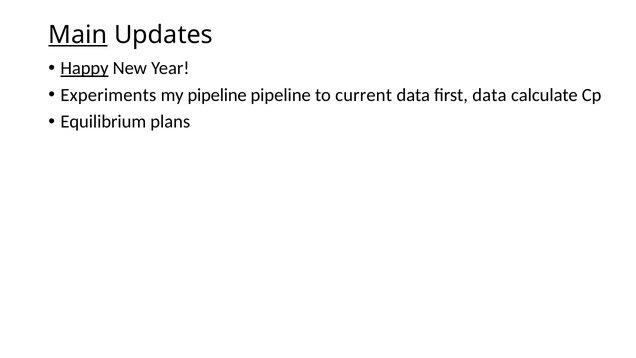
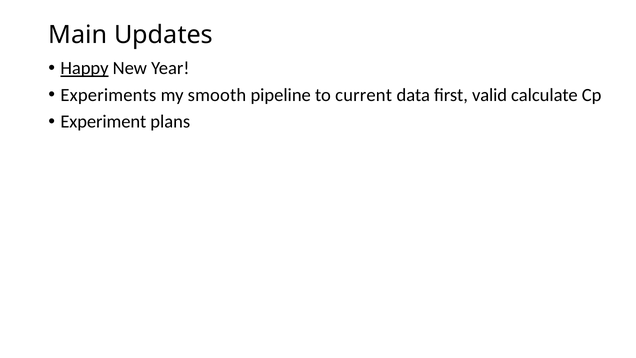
Main underline: present -> none
my pipeline: pipeline -> smooth
first data: data -> valid
Equilibrium: Equilibrium -> Experiment
